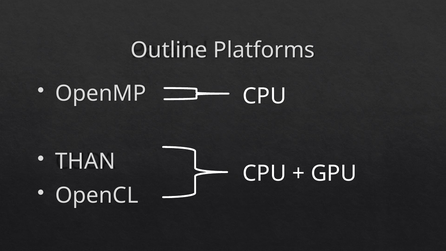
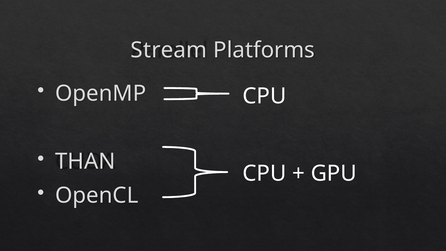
Outline: Outline -> Stream
